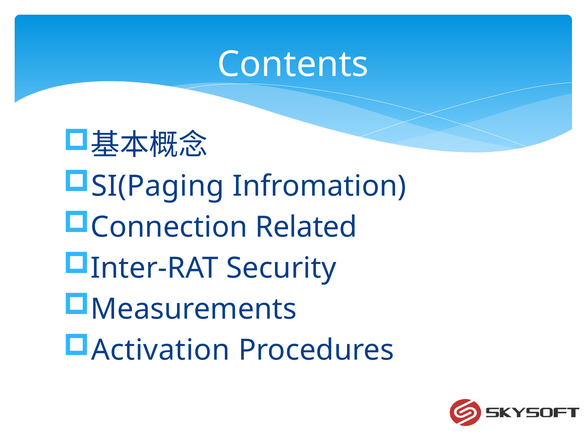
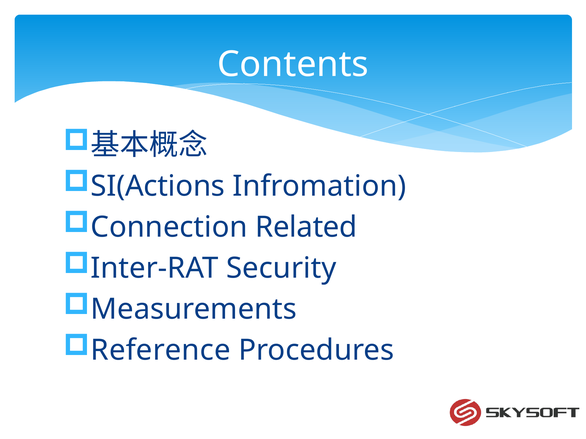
SI(Paging: SI(Paging -> SI(Actions
Activation: Activation -> Reference
